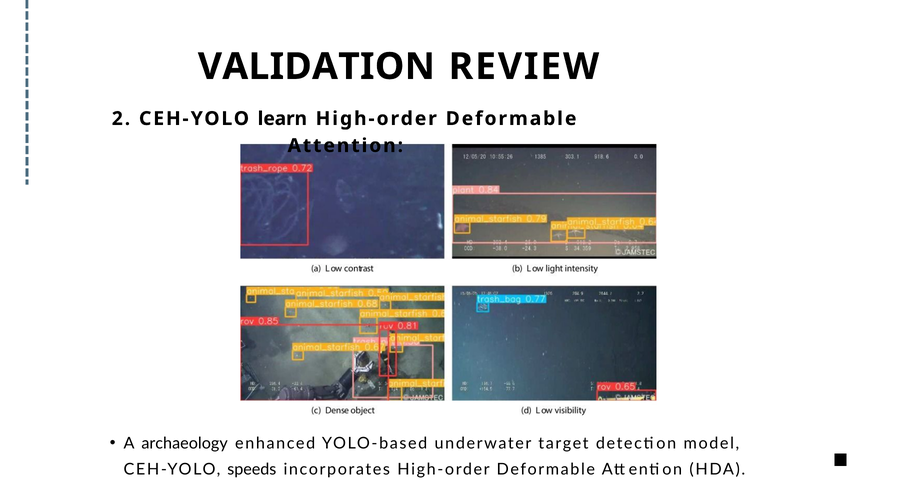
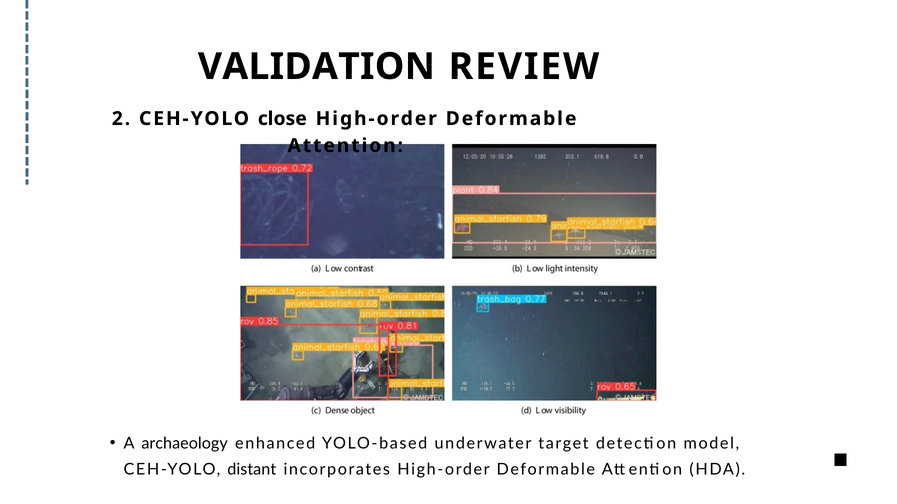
learn: learn -> close
speeds: speeds -> distant
